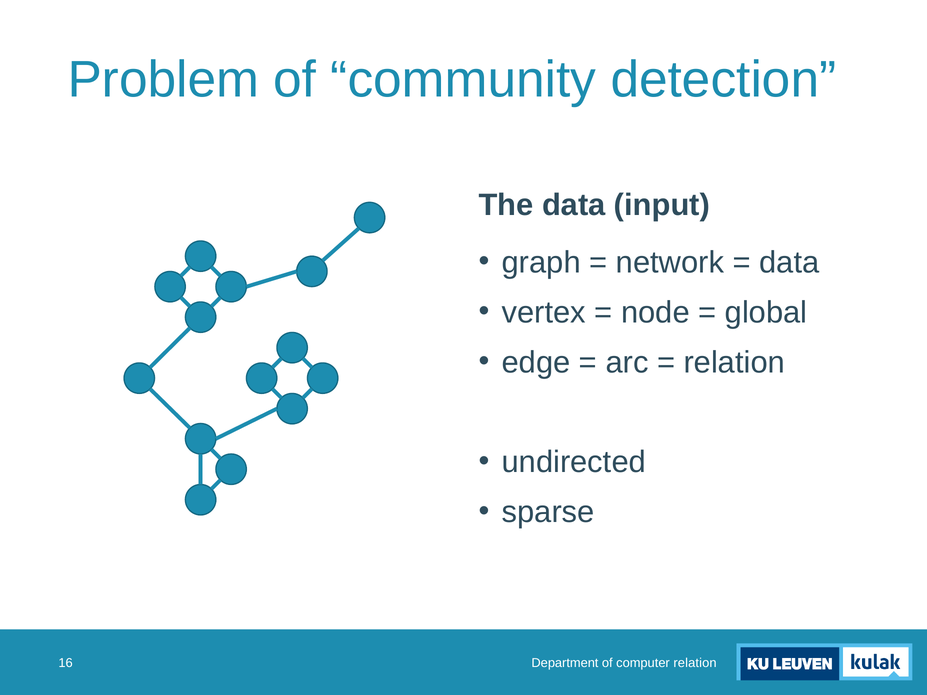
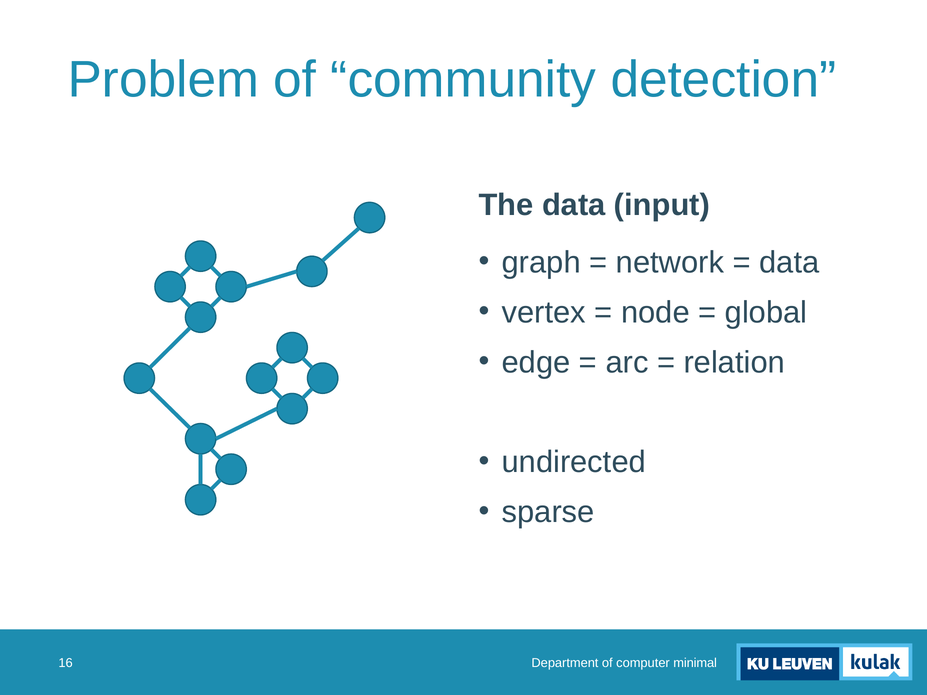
computer relation: relation -> minimal
